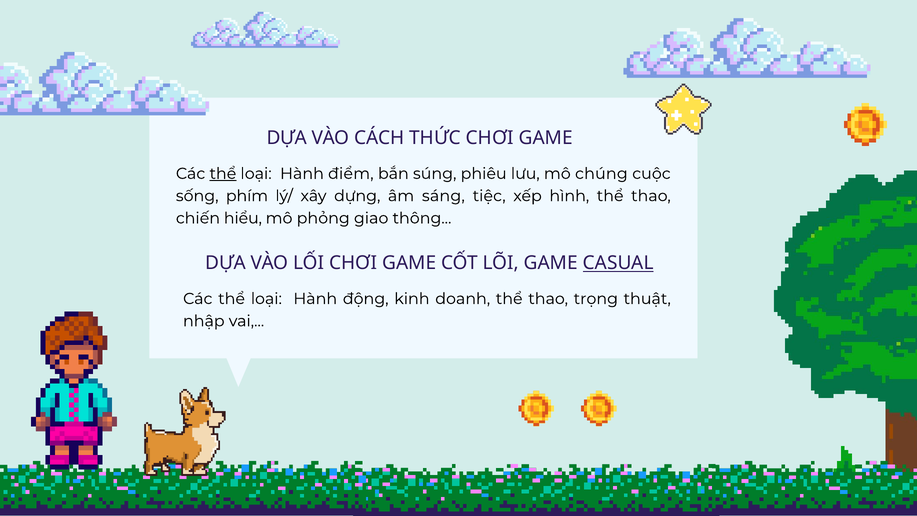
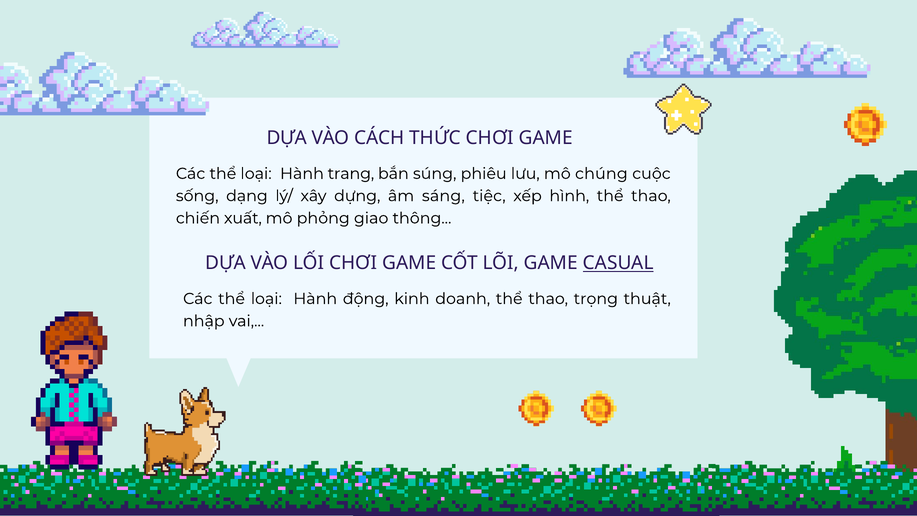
thể at (223, 174) underline: present -> none
điểm: điểm -> trang
phím: phím -> dạng
hiểu: hiểu -> xuất
